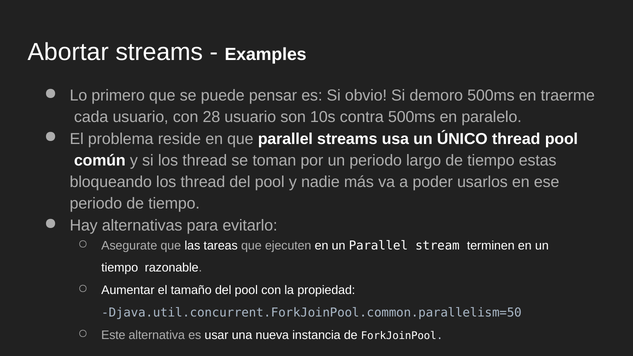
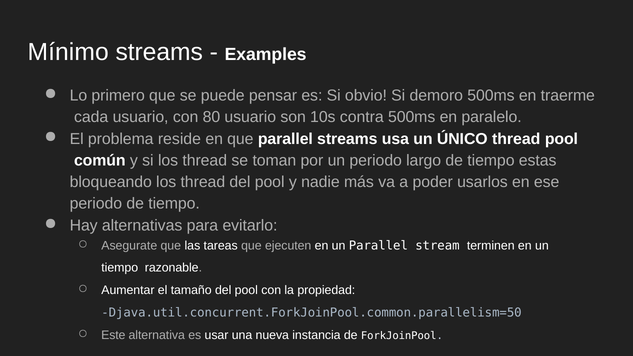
Abortar: Abortar -> Mínimo
28: 28 -> 80
